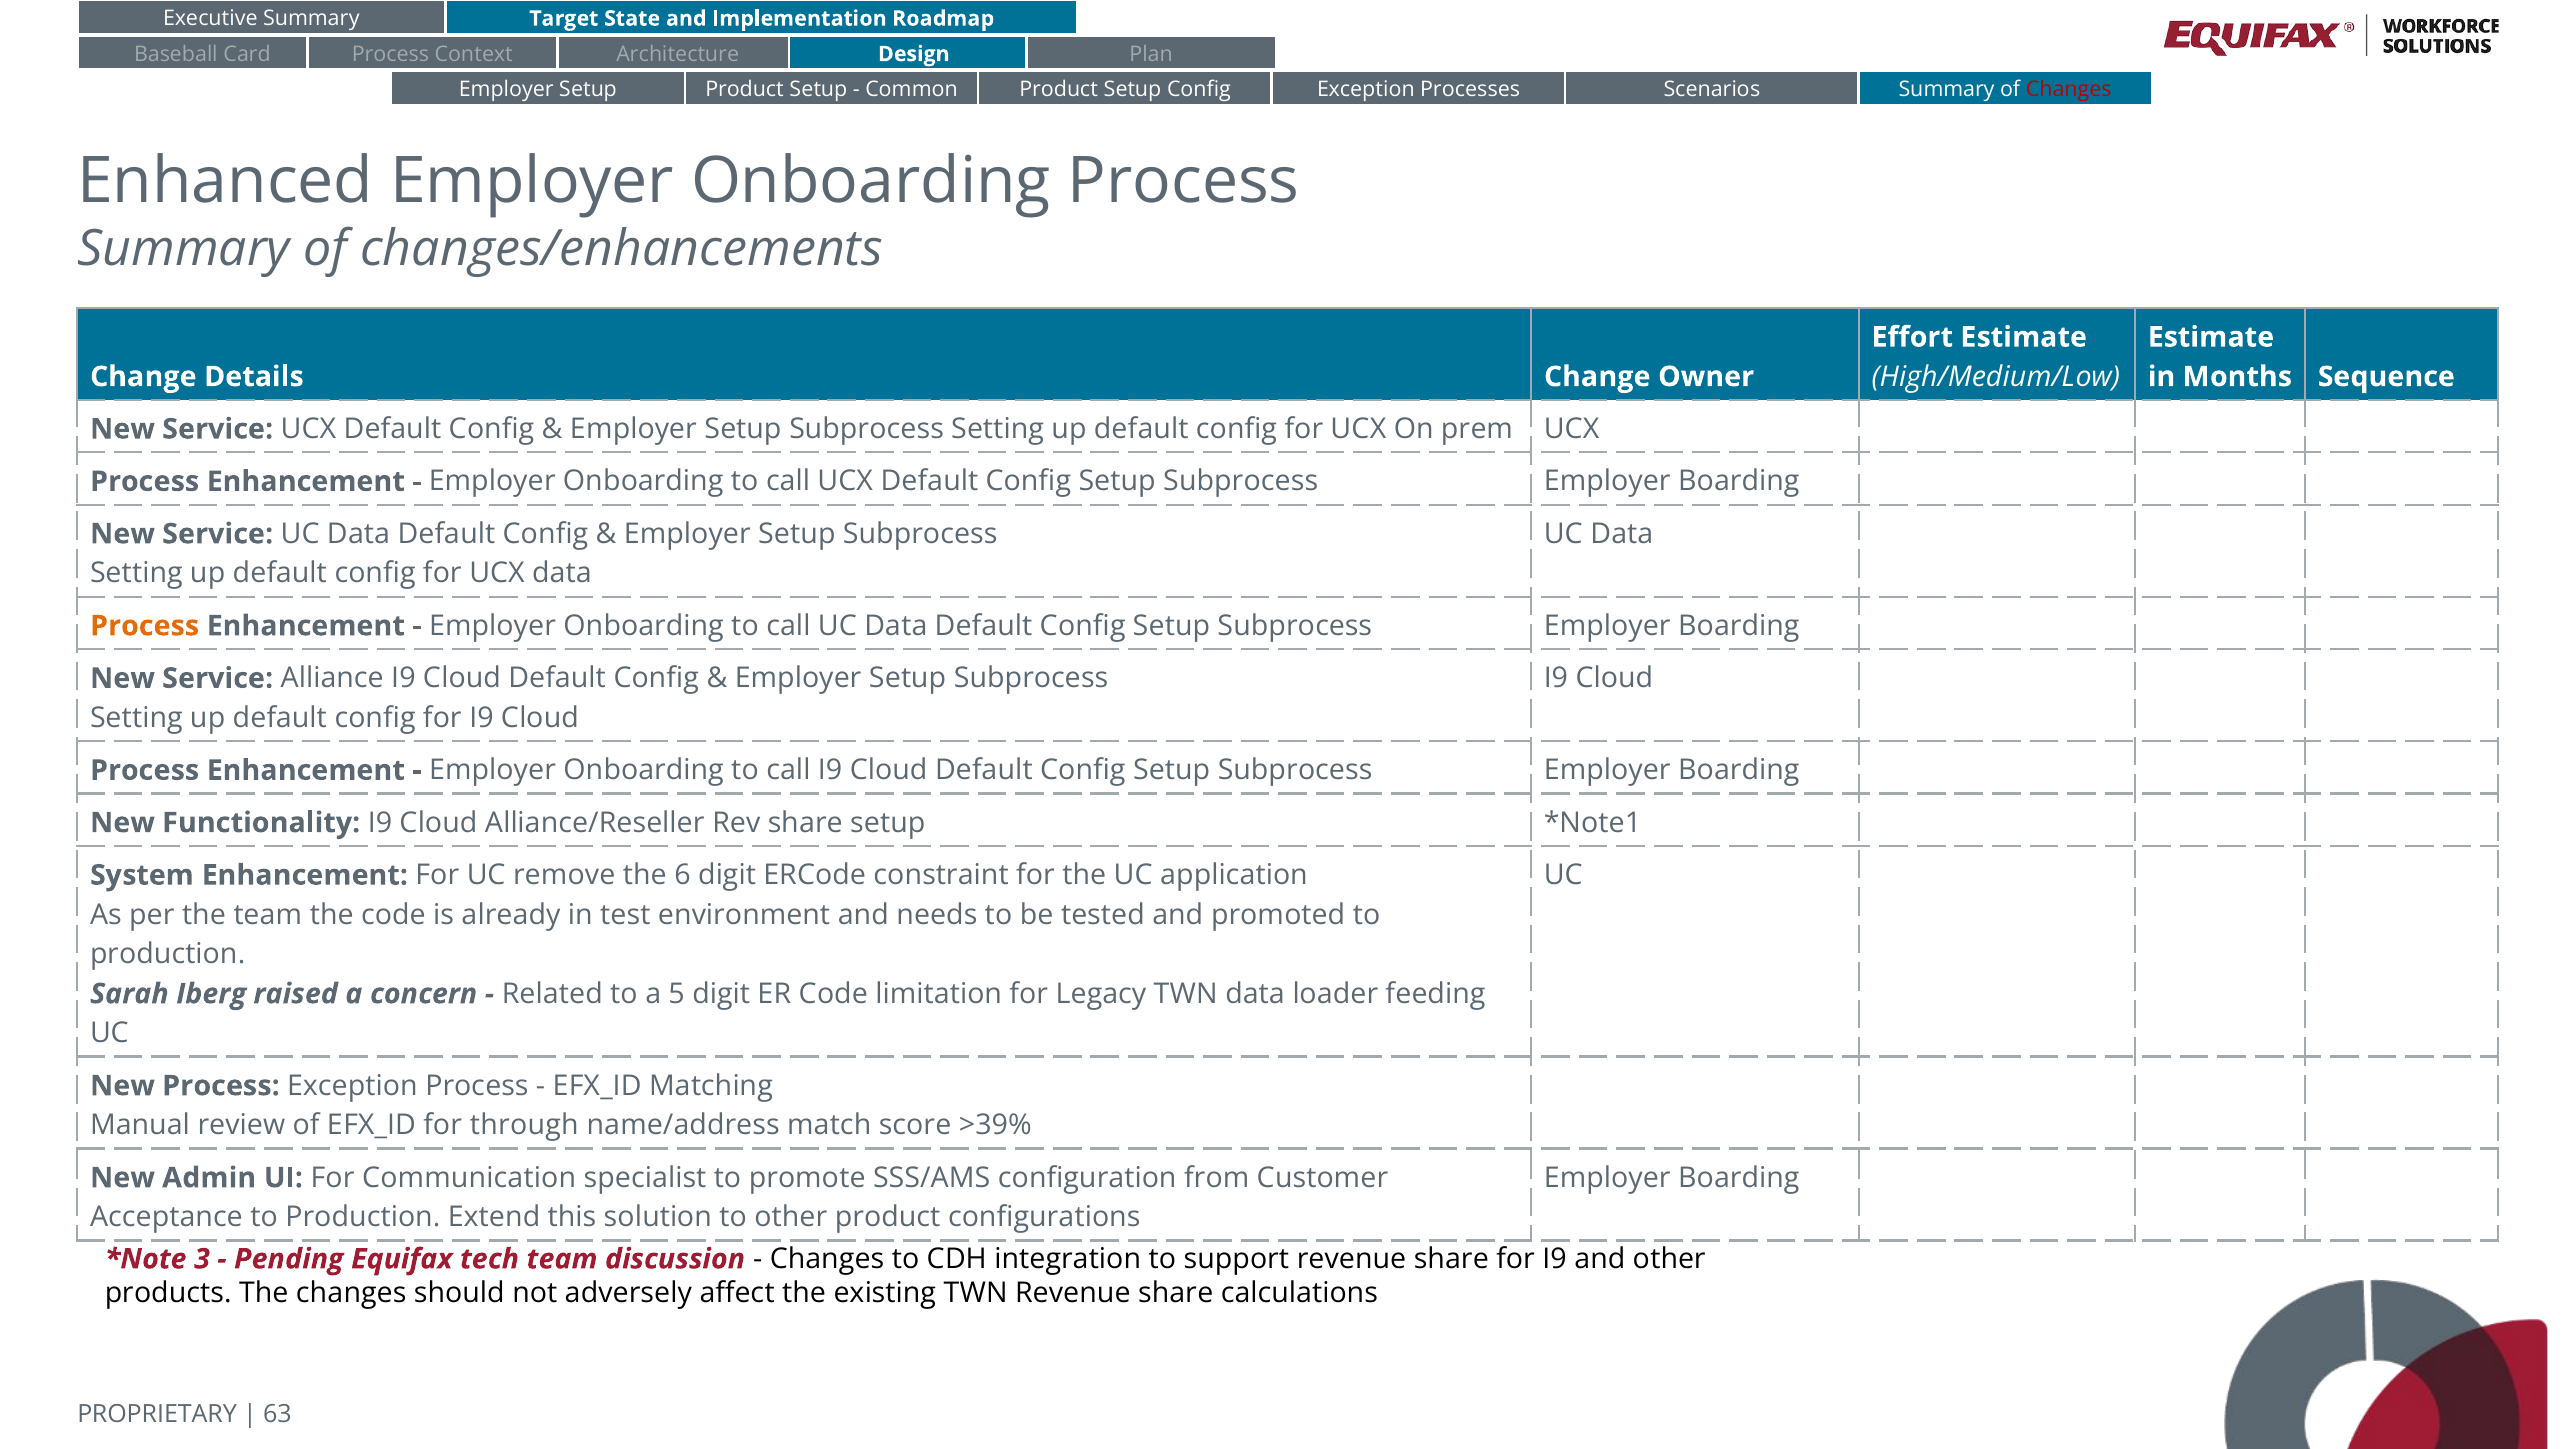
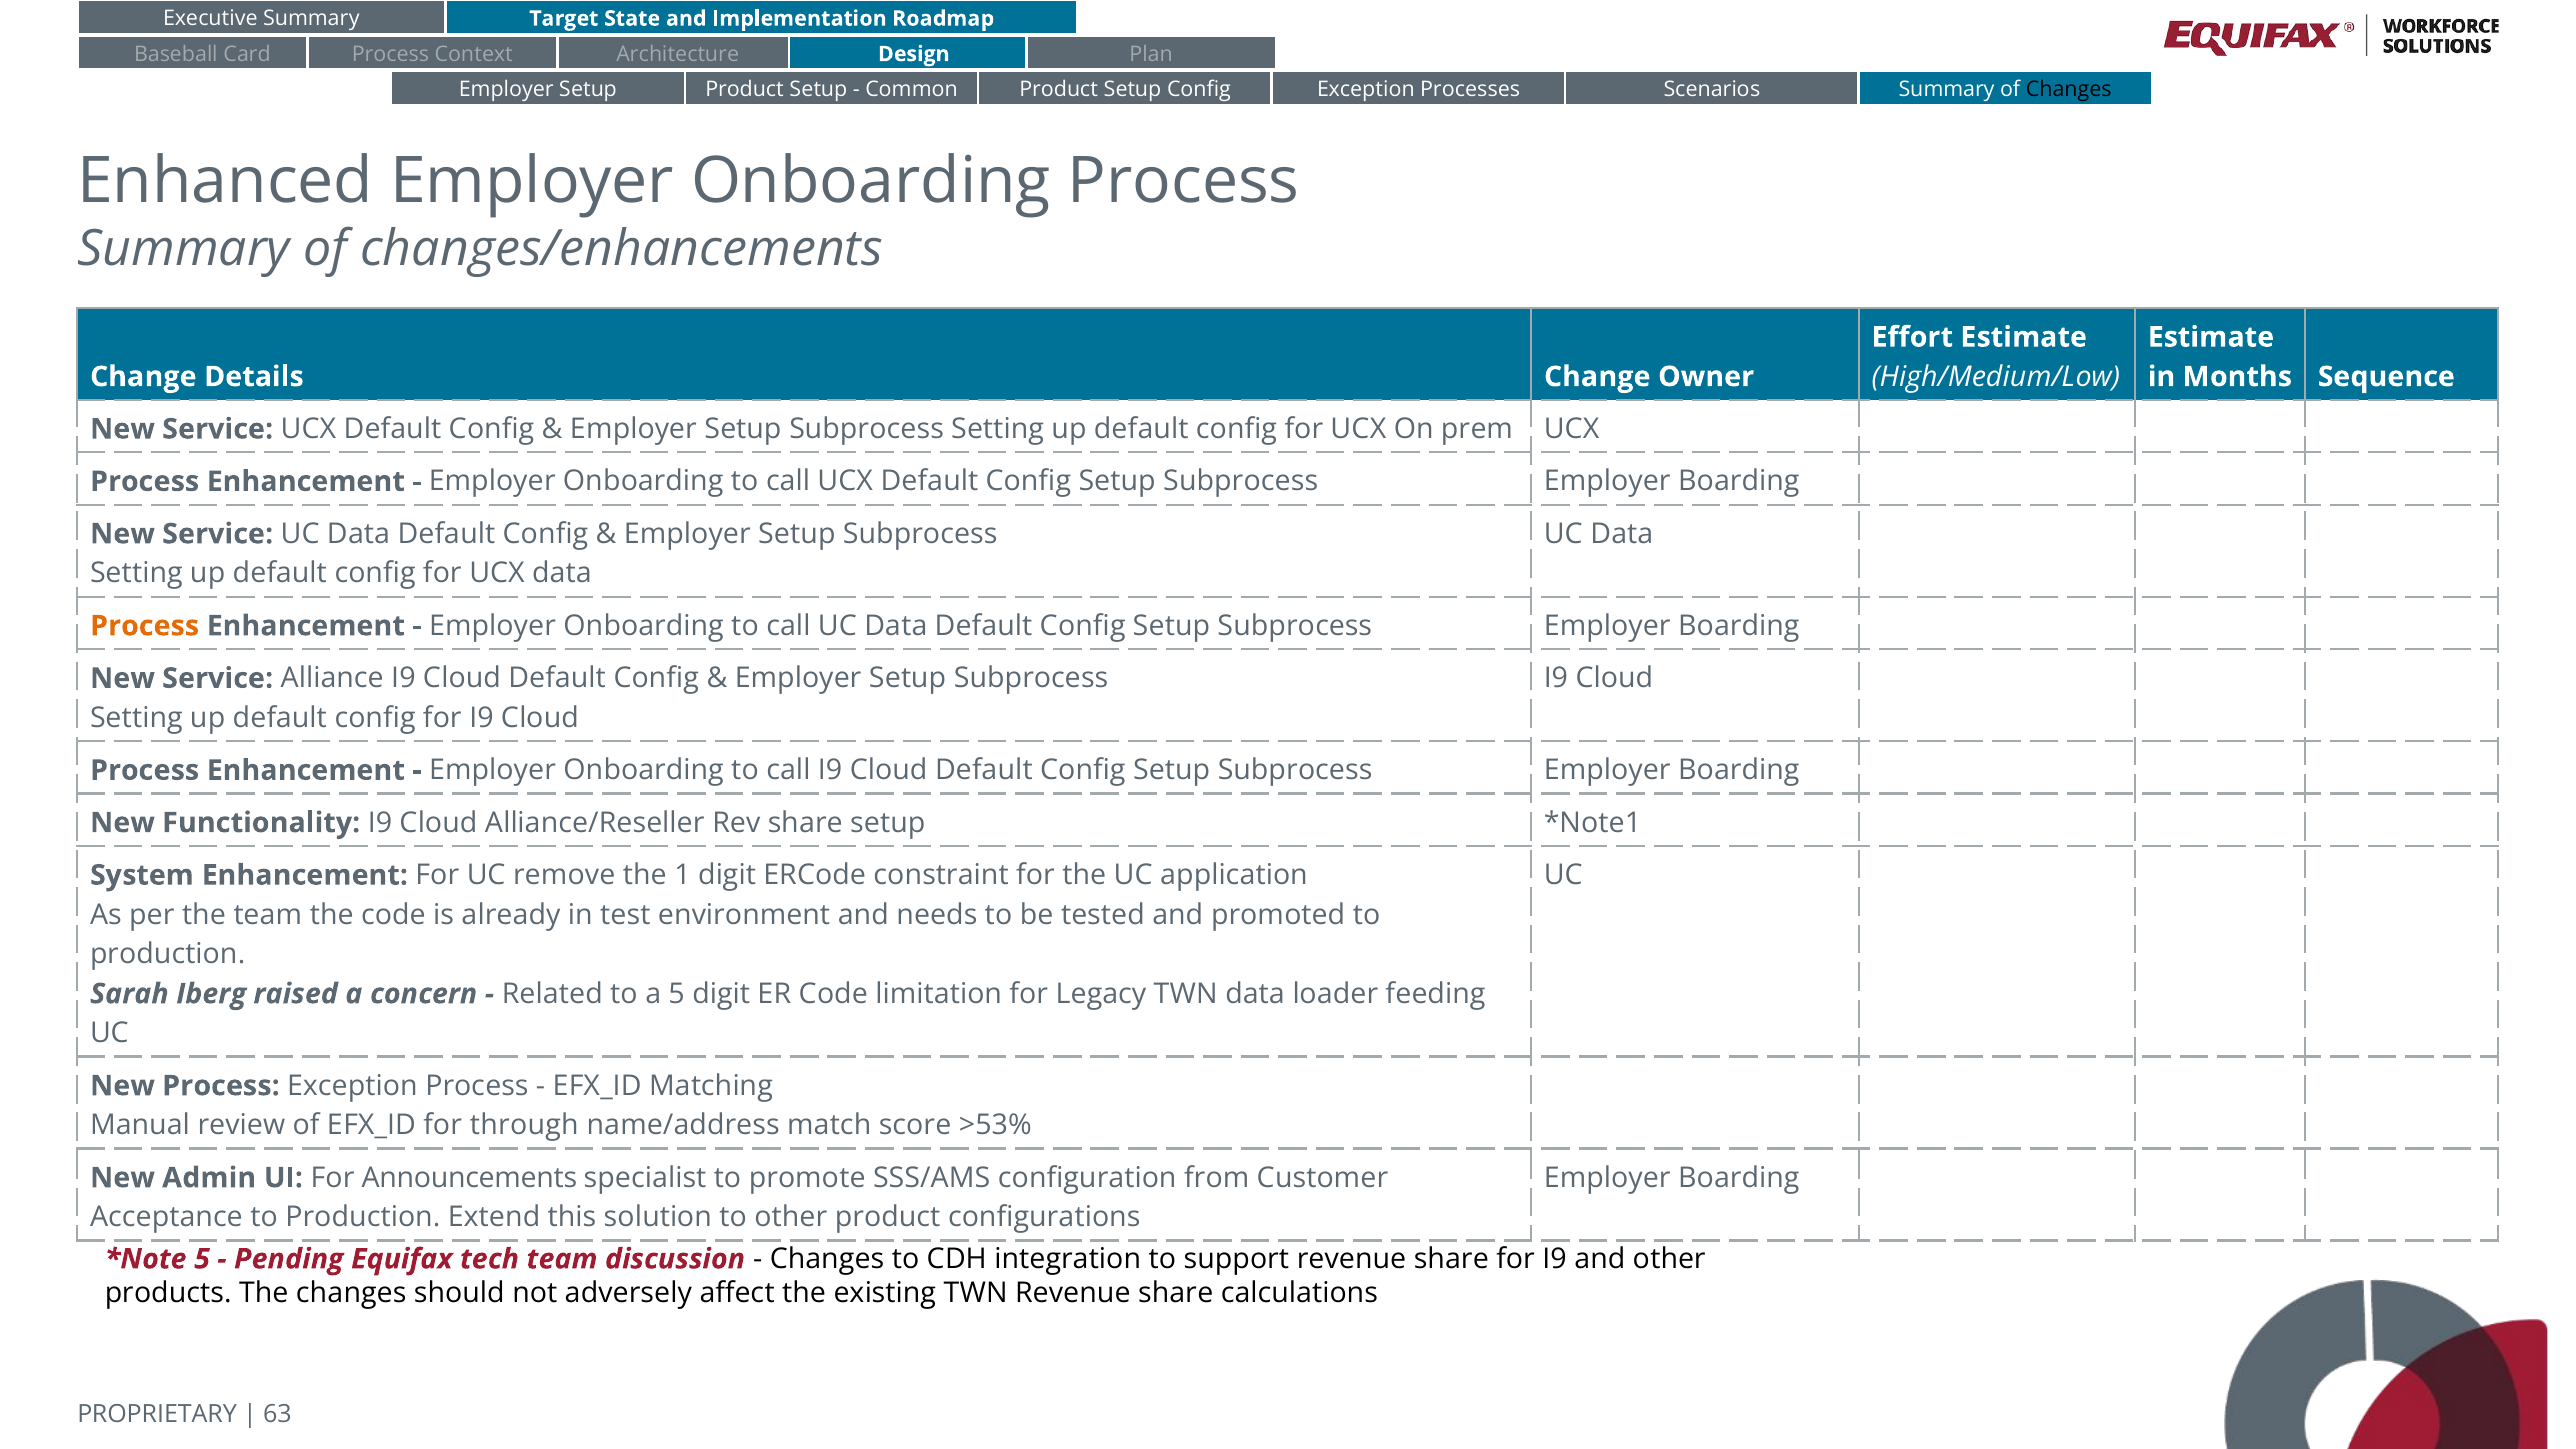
Changes at (2069, 90) colour: red -> black
6: 6 -> 1
>39%: >39% -> >53%
Communication: Communication -> Announcements
3 at (202, 1259): 3 -> 5
